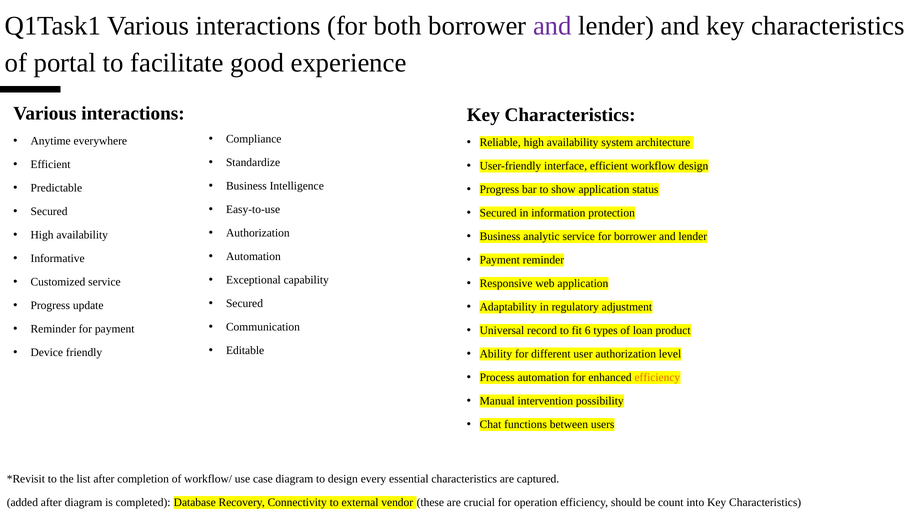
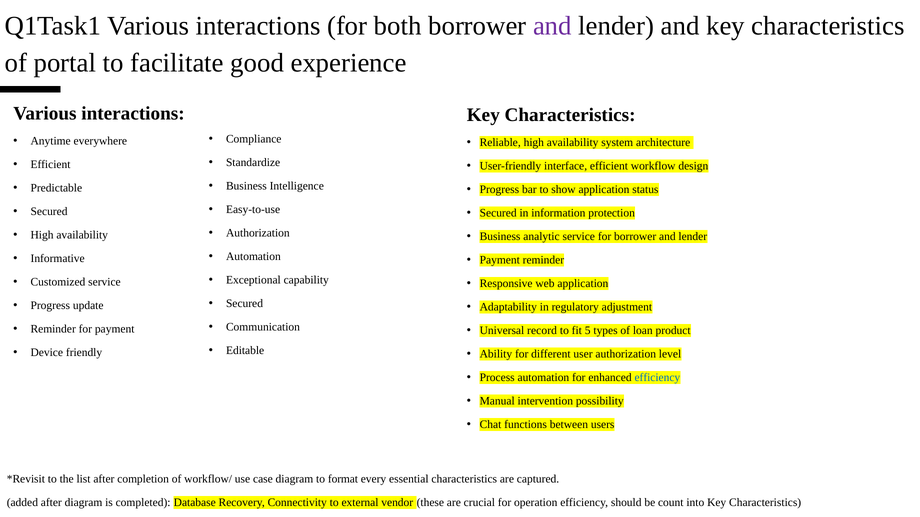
6: 6 -> 5
efficiency at (657, 378) colour: orange -> blue
to design: design -> format
